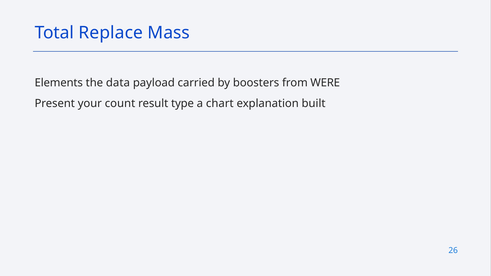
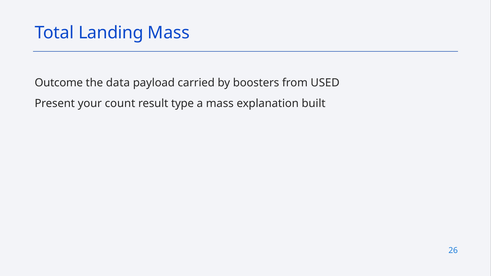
Replace: Replace -> Landing
Elements: Elements -> Outcome
WERE: WERE -> USED
a chart: chart -> mass
